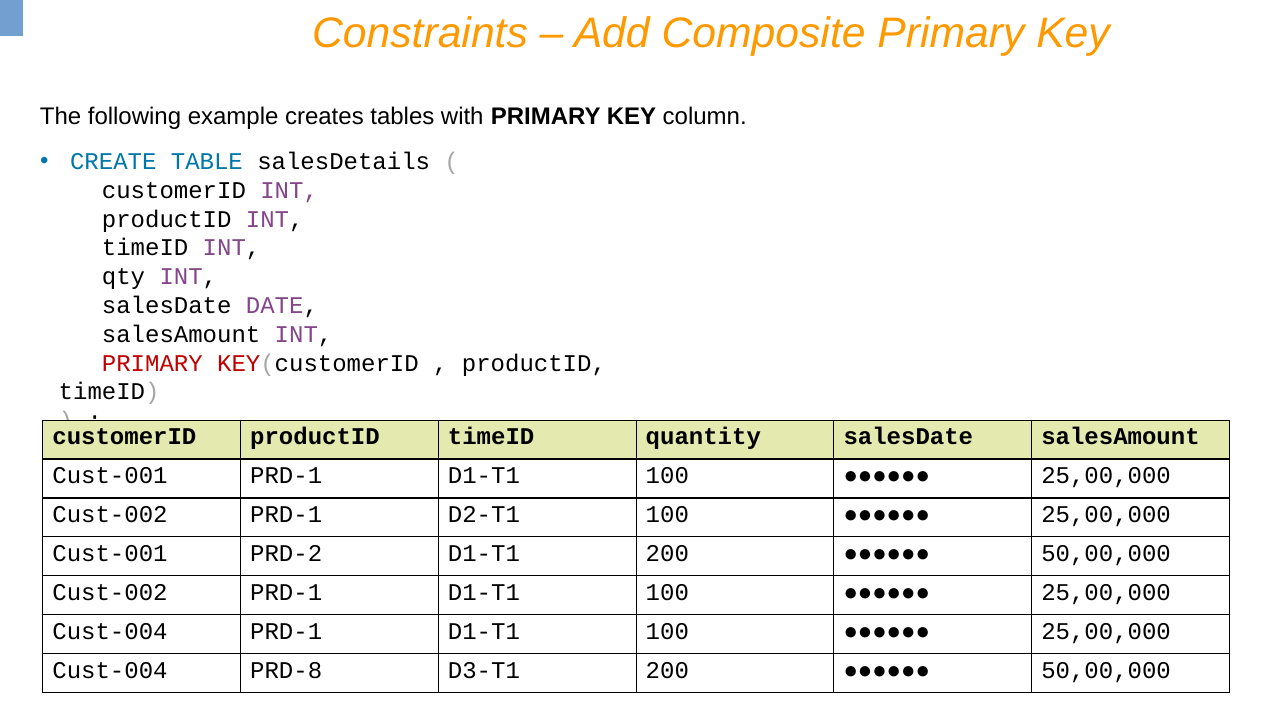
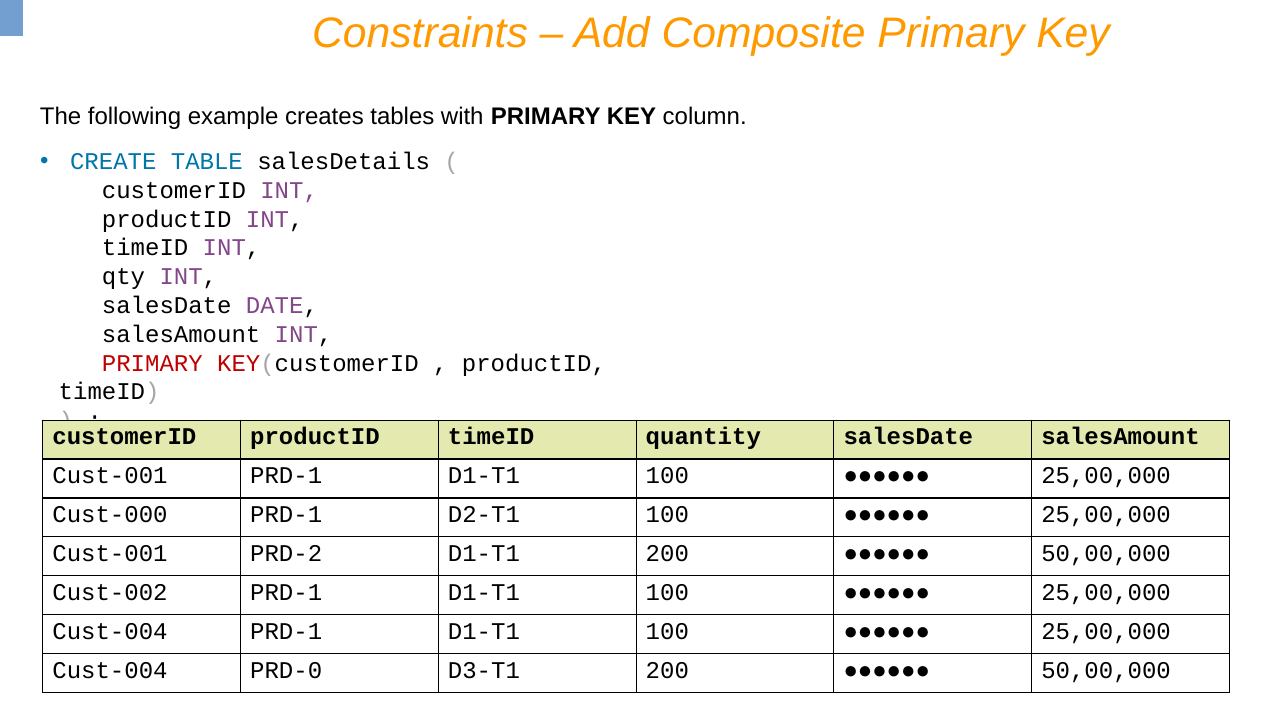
Cust-002 at (110, 515): Cust-002 -> Cust-000
PRD-8: PRD-8 -> PRD-0
